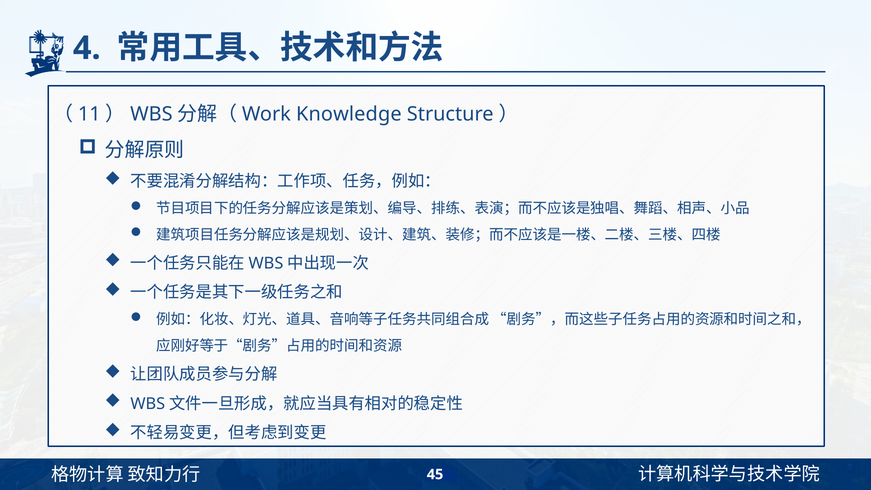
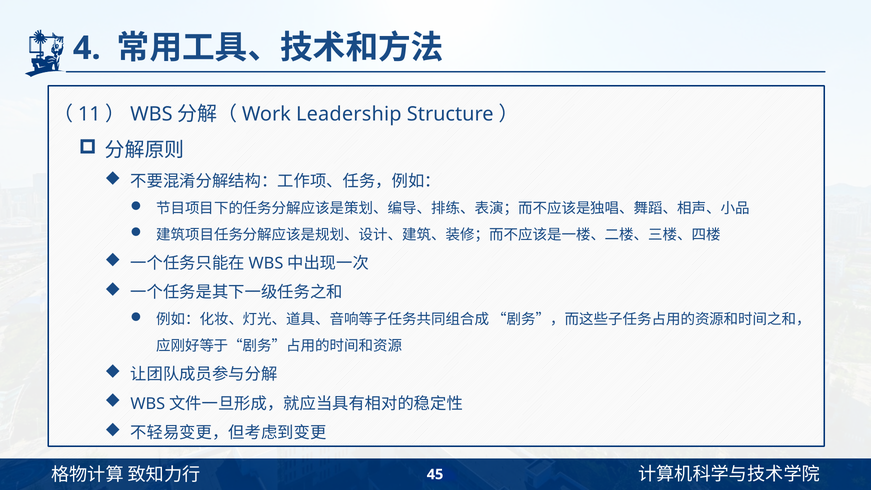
Knowledge: Knowledge -> Leadership
